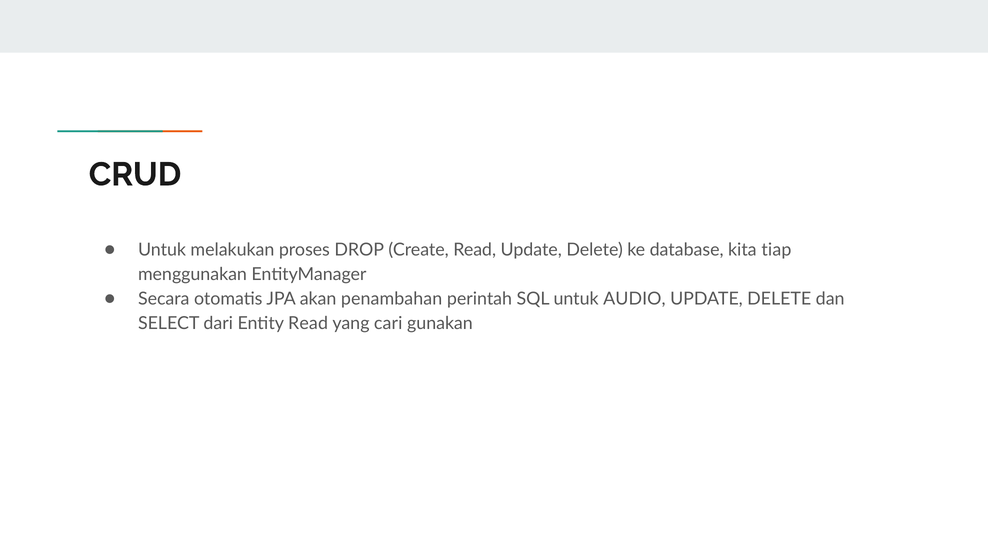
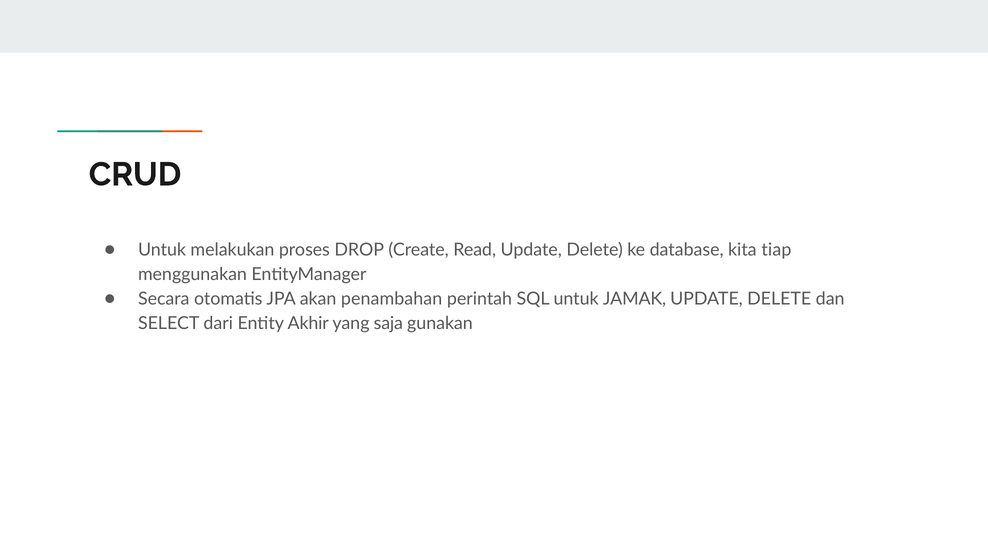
AUDIO: AUDIO -> JAMAK
Entity Read: Read -> Akhir
cari: cari -> saja
